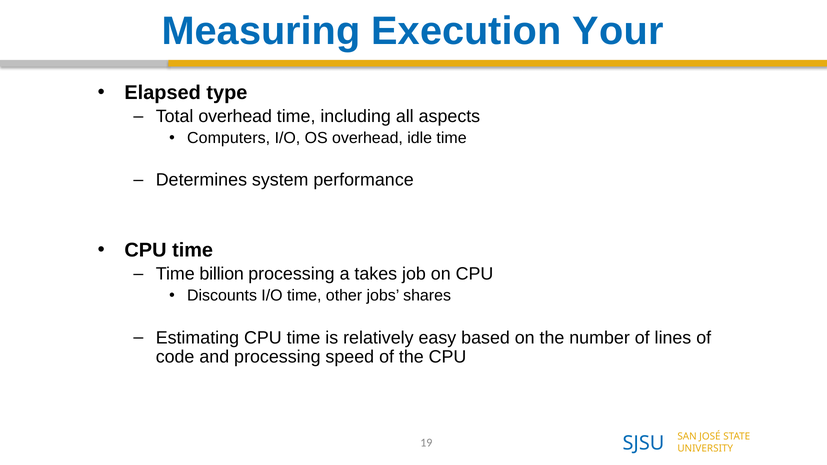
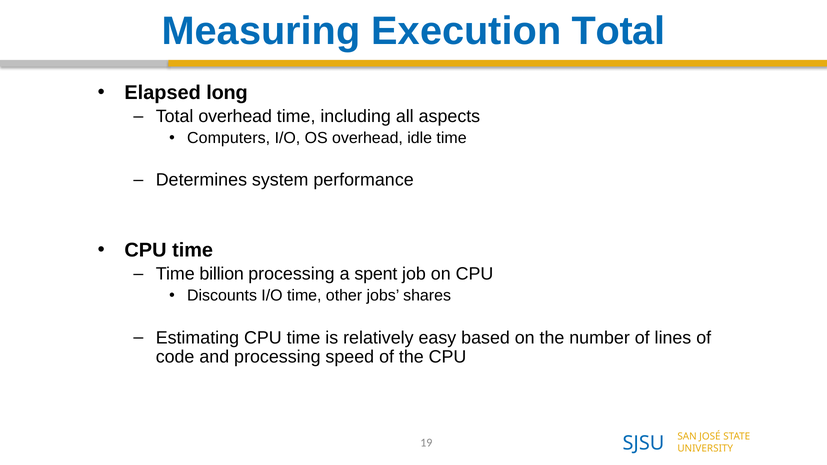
Execution Your: Your -> Total
type: type -> long
takes: takes -> spent
